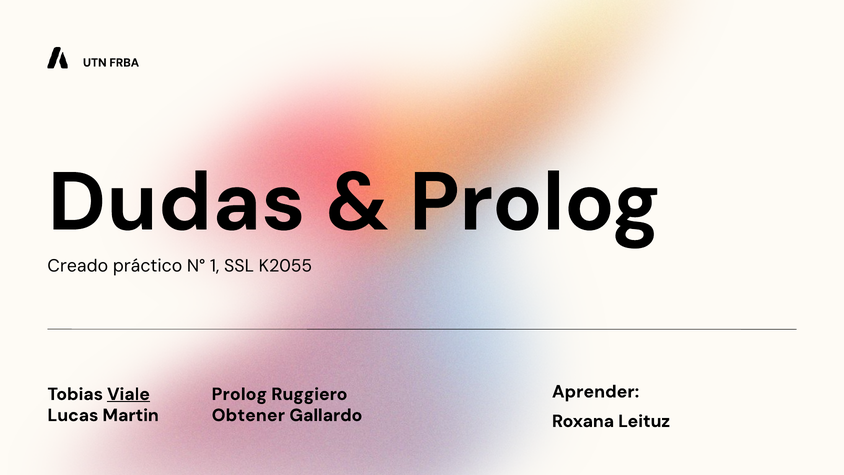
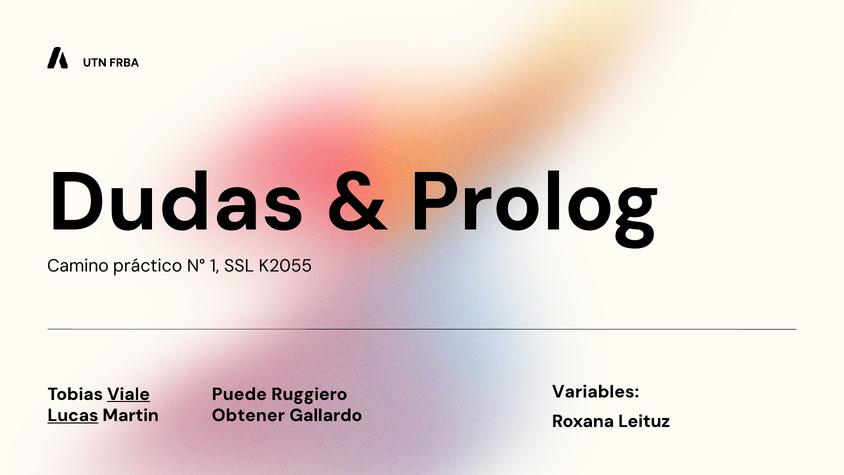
Creado: Creado -> Camino
Prolog at (239, 394): Prolog -> Puede
Aprender: Aprender -> Variables
Lucas underline: none -> present
